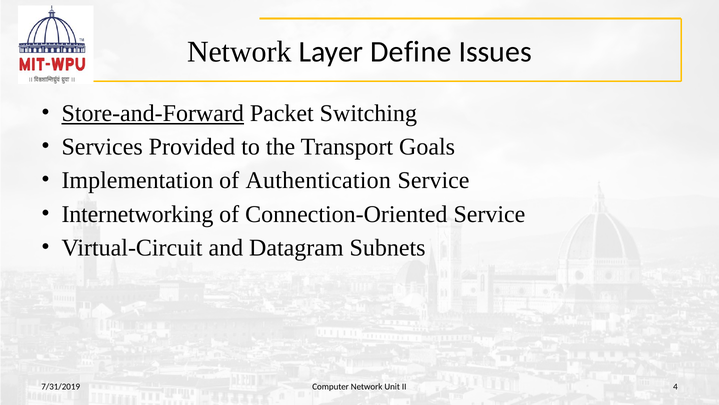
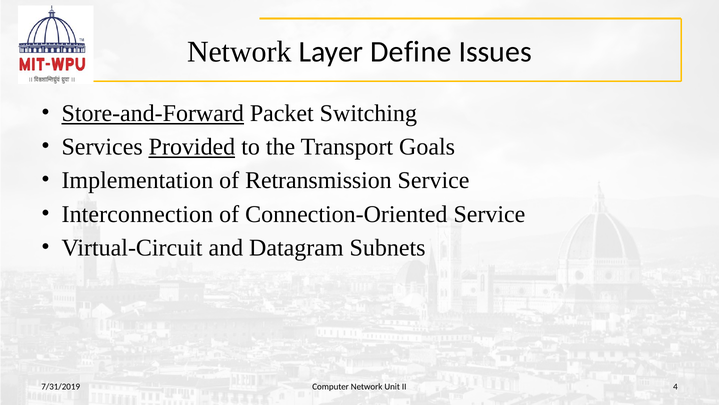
Provided underline: none -> present
Authentication: Authentication -> Retransmission
Internetworking: Internetworking -> Interconnection
